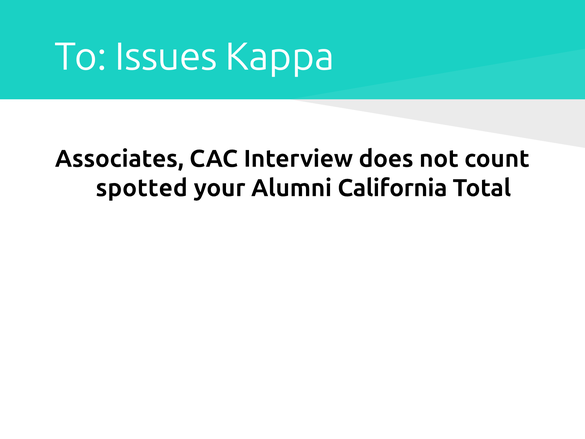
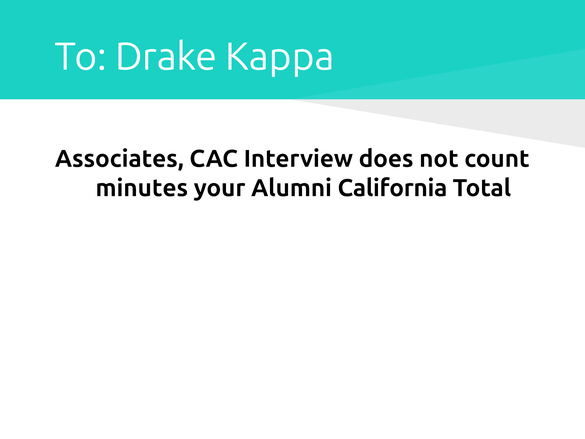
Issues: Issues -> Drake
spotted: spotted -> minutes
